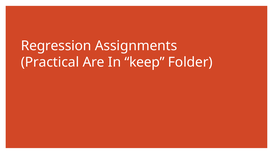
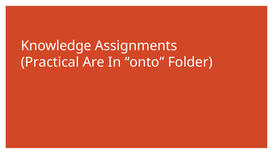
Regression: Regression -> Knowledge
keep: keep -> onto
